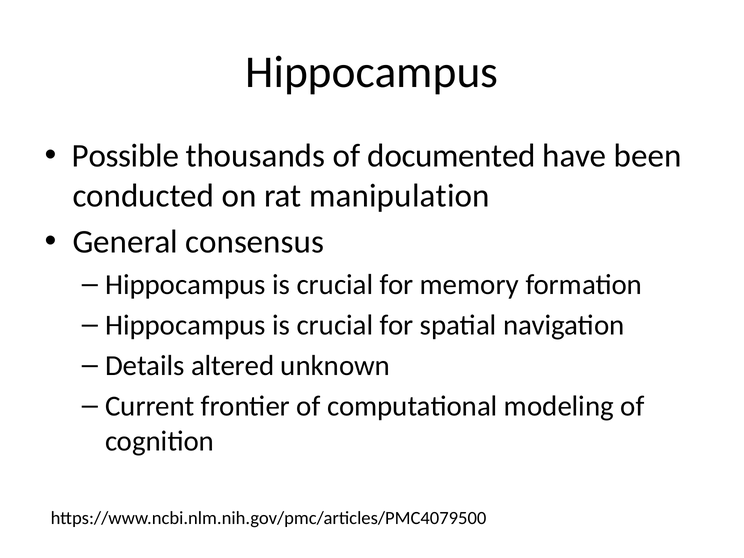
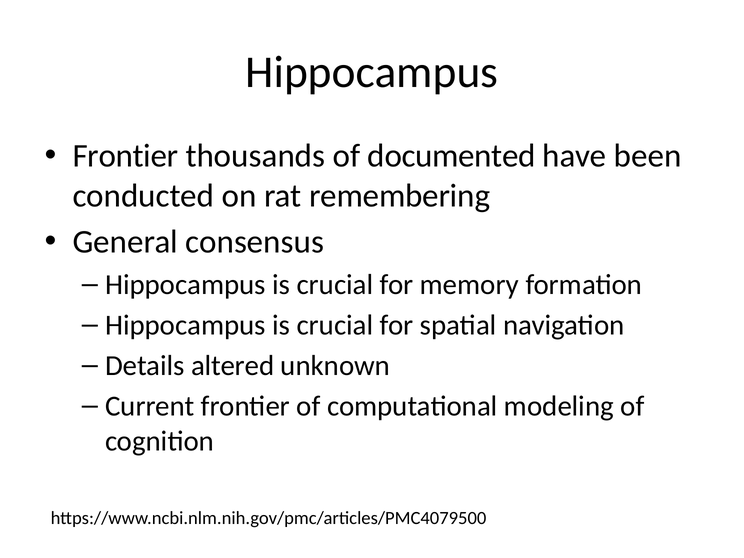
Possible at (125, 156): Possible -> Frontier
manipulation: manipulation -> remembering
